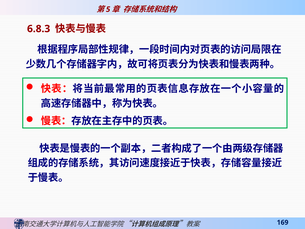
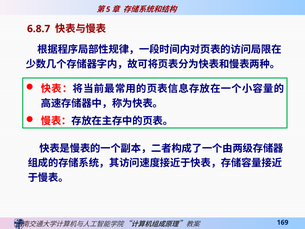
6.8.3: 6.8.3 -> 6.8.7
